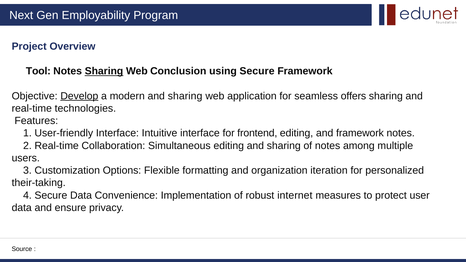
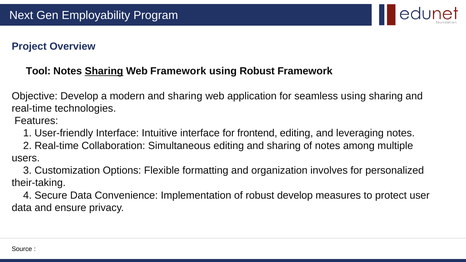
Web Conclusion: Conclusion -> Framework
using Secure: Secure -> Robust
Develop at (79, 96) underline: present -> none
seamless offers: offers -> using
and framework: framework -> leveraging
iteration: iteration -> involves
robust internet: internet -> develop
